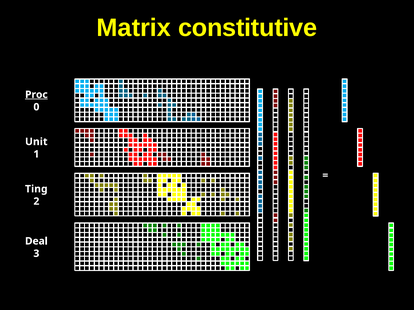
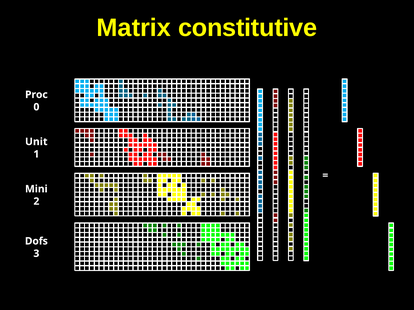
Proc underline: present -> none
Ting: Ting -> Mini
Deal: Deal -> Dofs
